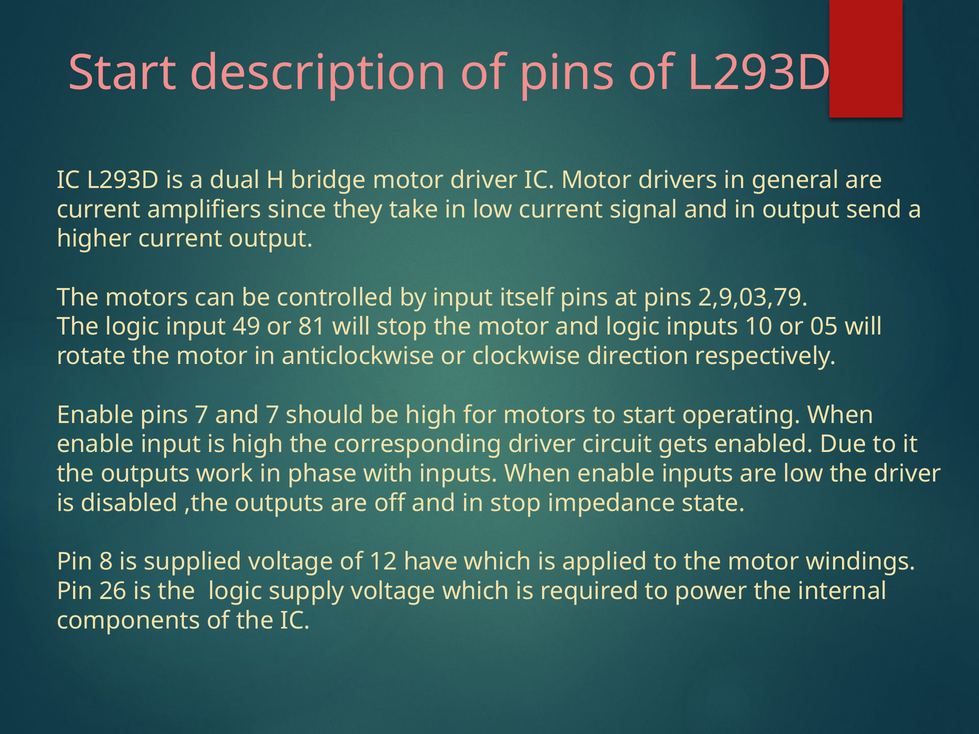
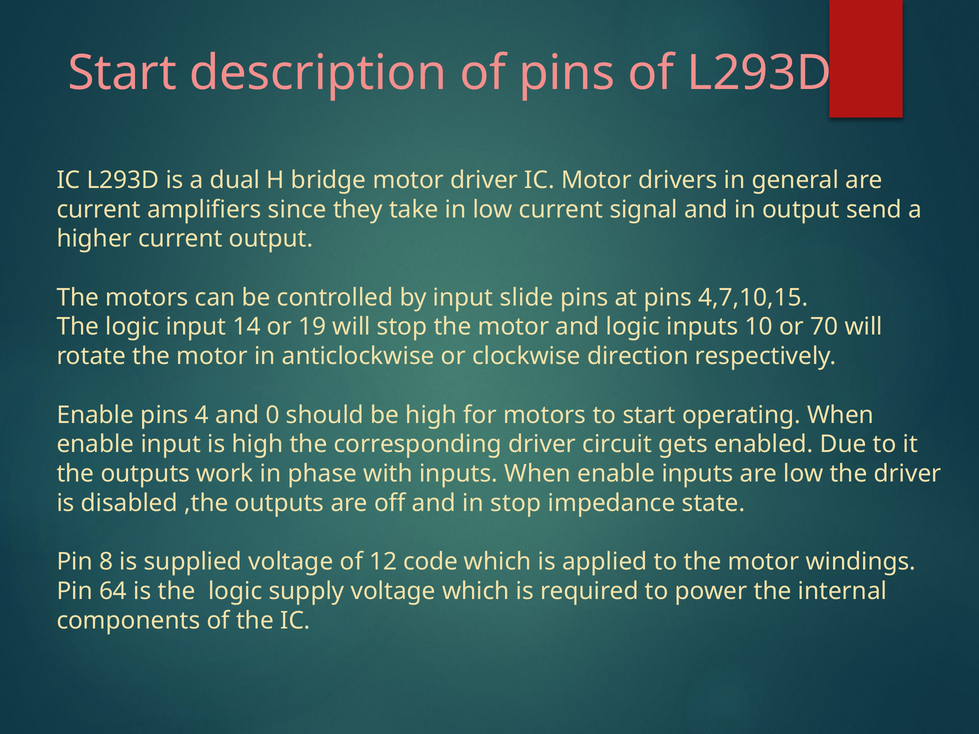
itself: itself -> slide
2,9,03,79: 2,9,03,79 -> 4,7,10,15
49: 49 -> 14
81: 81 -> 19
05: 05 -> 70
pins 7: 7 -> 4
and 7: 7 -> 0
have: have -> code
26: 26 -> 64
